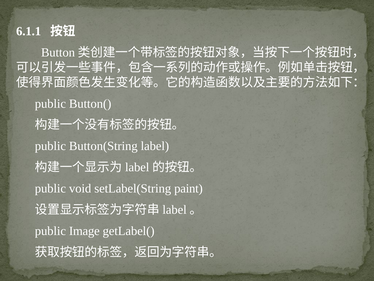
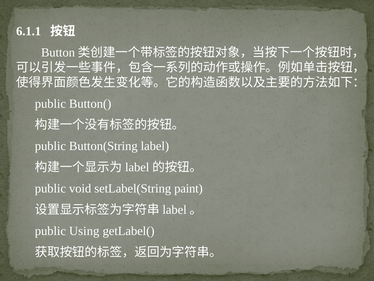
Image: Image -> Using
